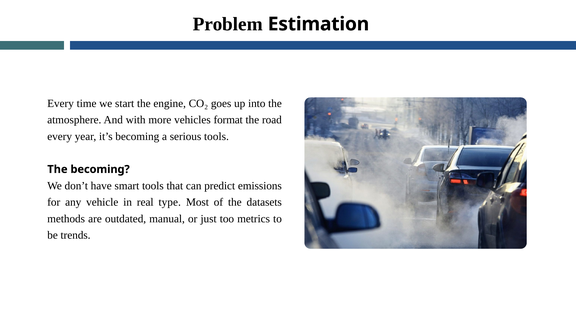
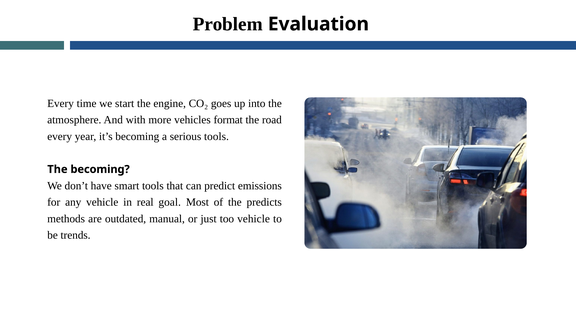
Estimation: Estimation -> Evaluation
type: type -> goal
datasets: datasets -> predicts
too metrics: metrics -> vehicle
